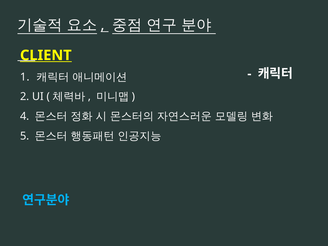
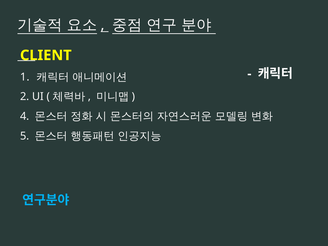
CLIENT underline: present -> none
